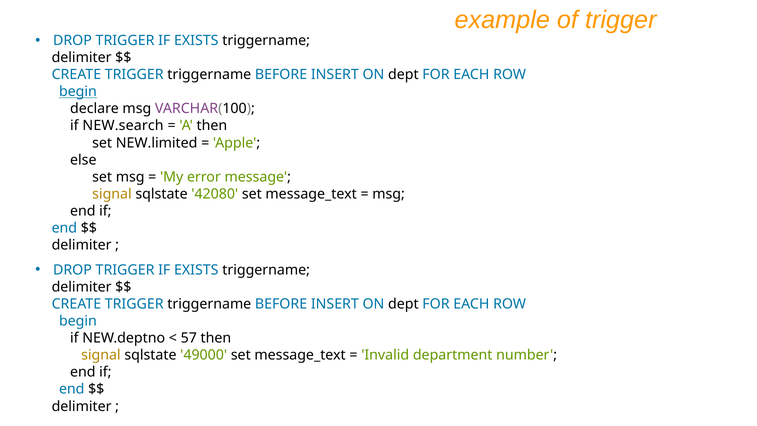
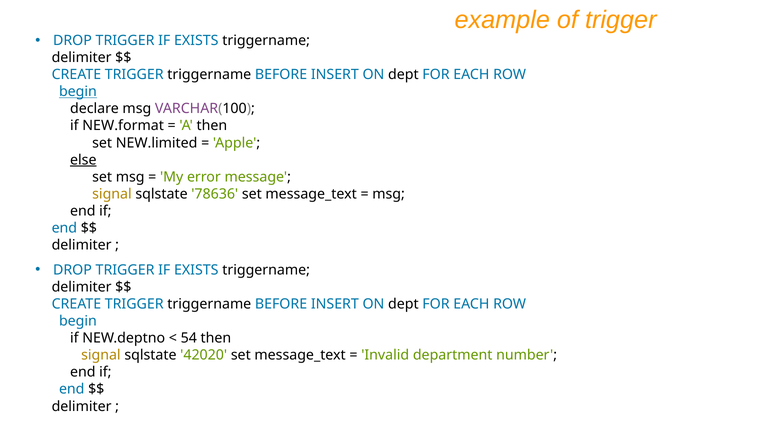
NEW.search: NEW.search -> NEW.format
else underline: none -> present
42080: 42080 -> 78636
57: 57 -> 54
49000: 49000 -> 42020
